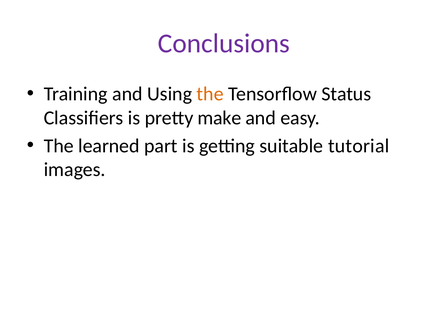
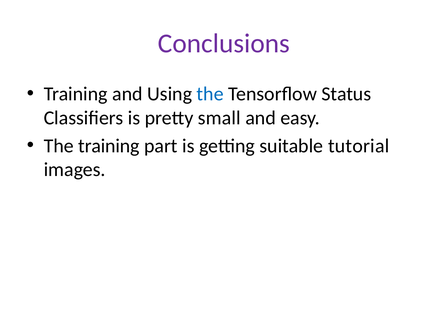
the at (210, 94) colour: orange -> blue
make: make -> small
The learned: learned -> training
